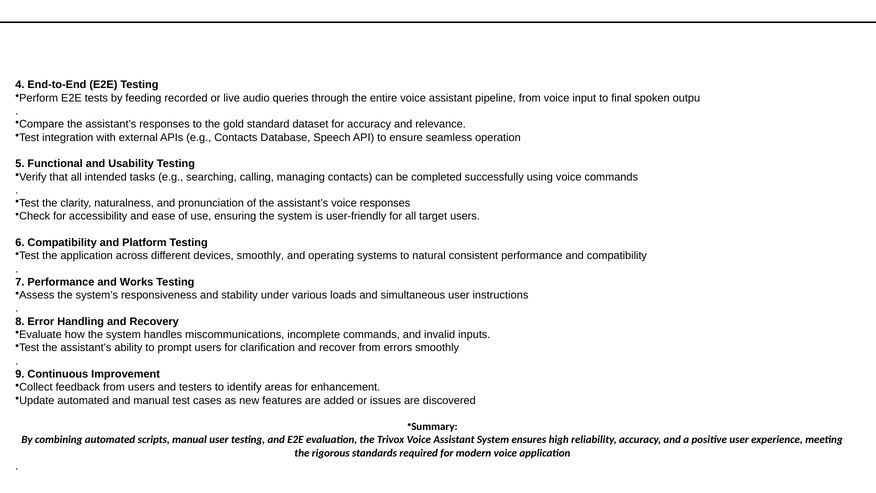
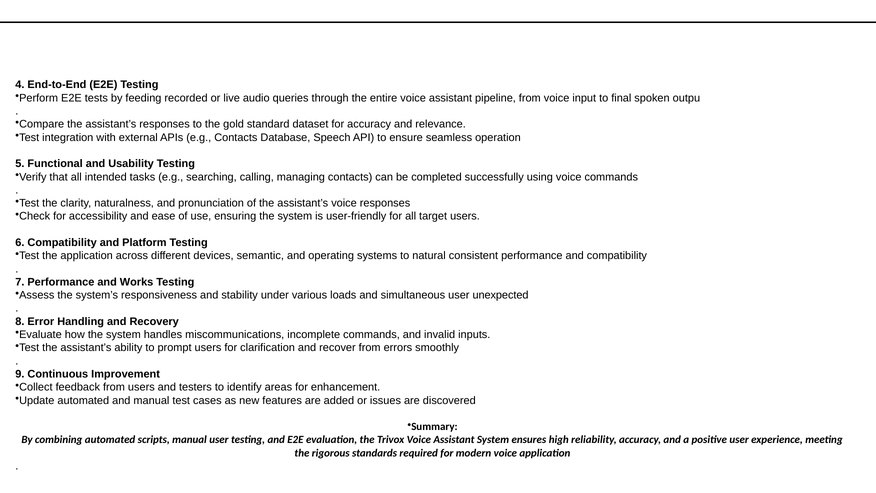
devices smoothly: smoothly -> semantic
instructions: instructions -> unexpected
